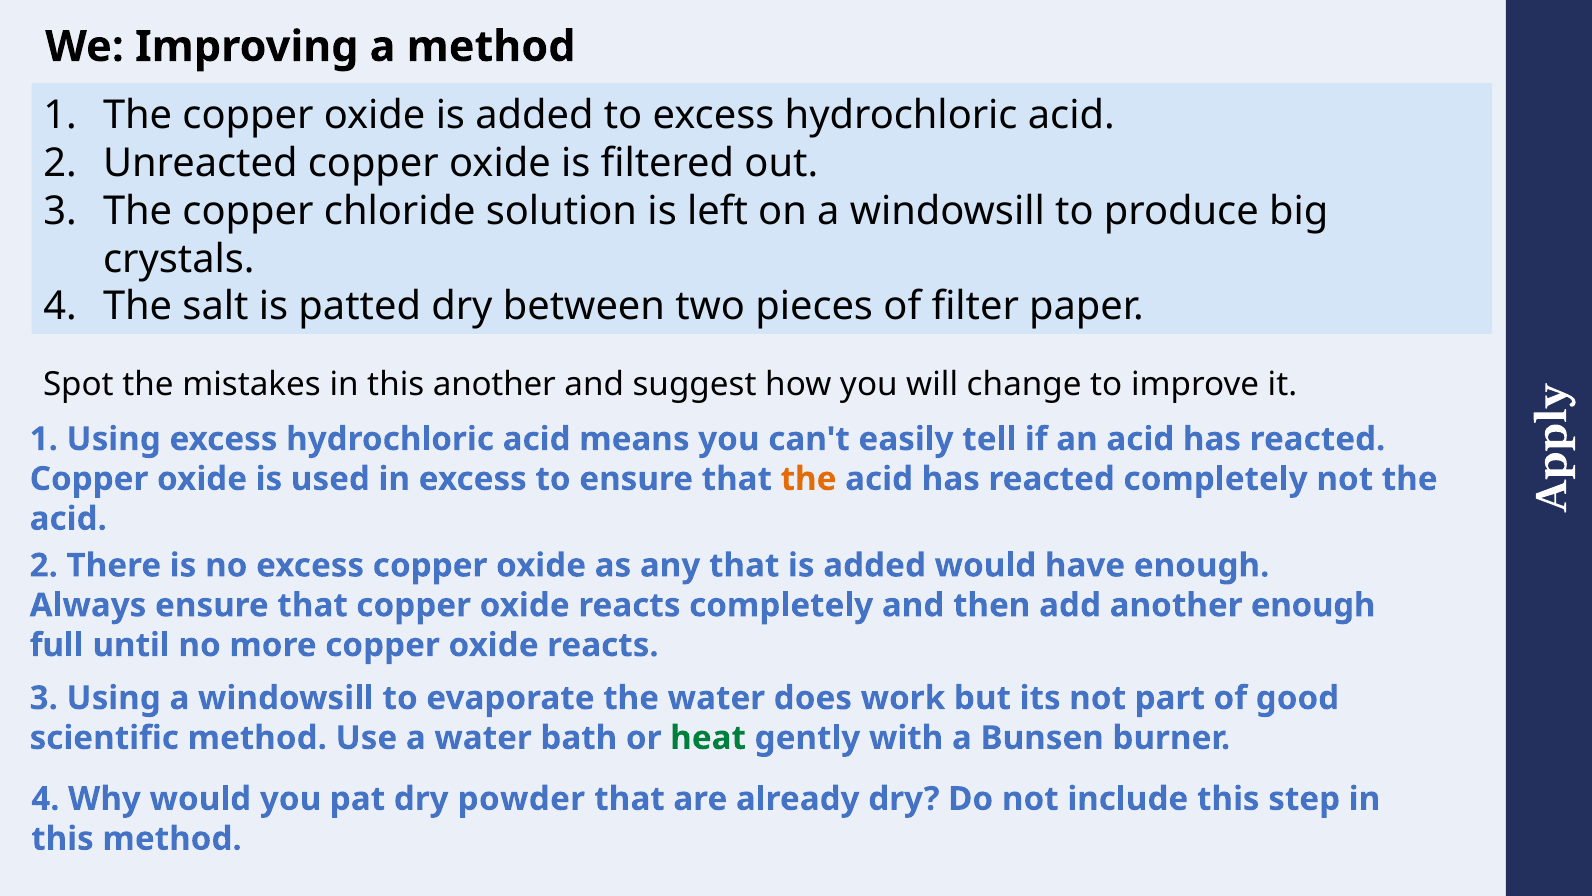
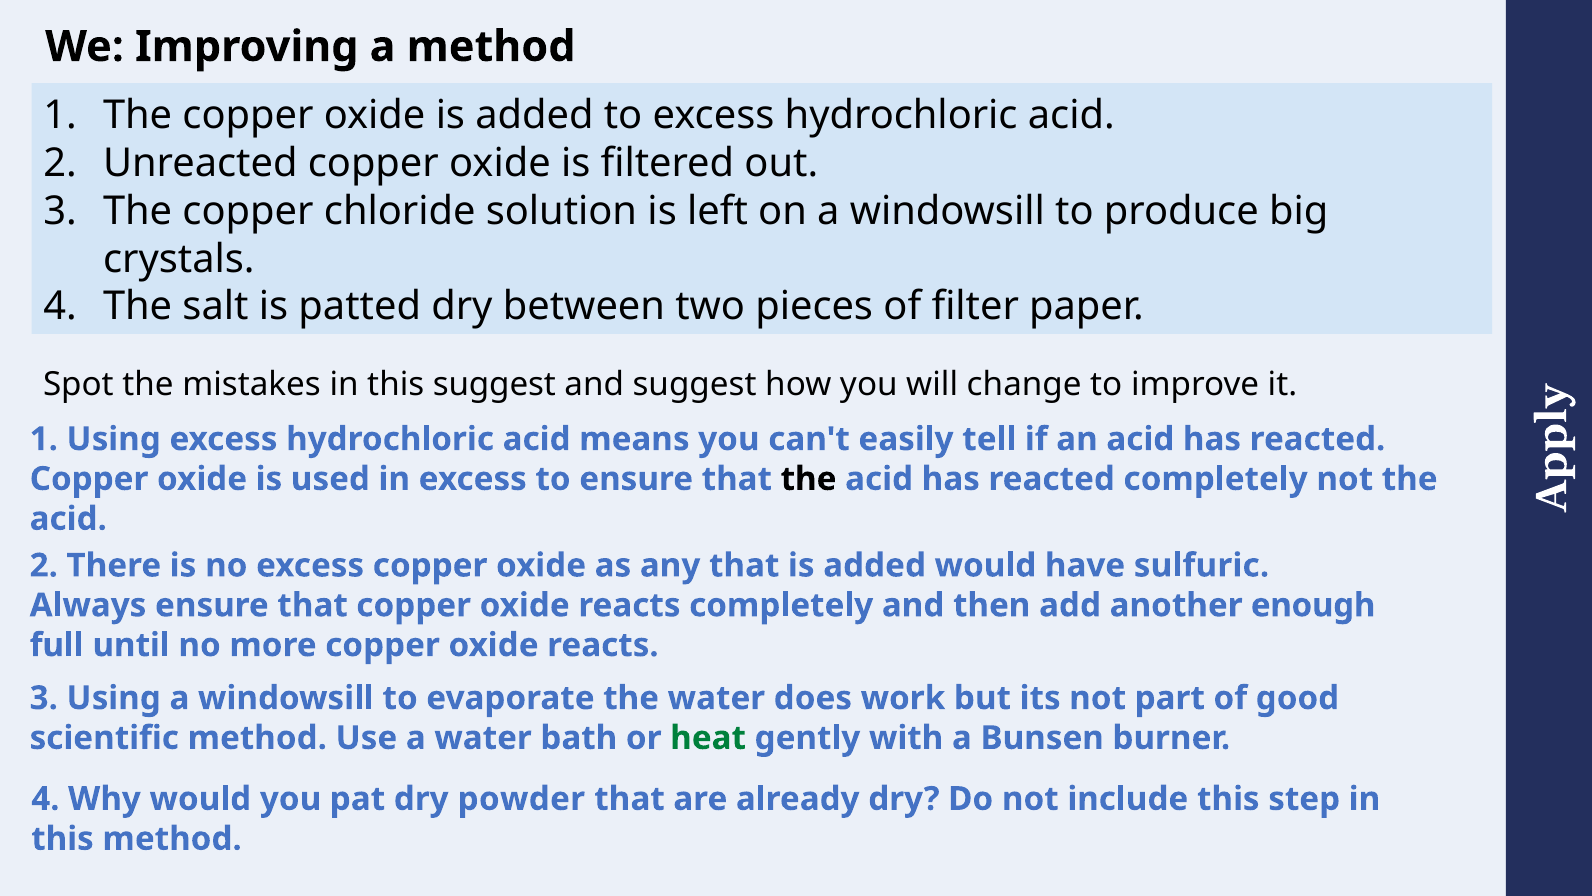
this another: another -> suggest
the at (809, 479) colour: orange -> black
have enough: enough -> sulfuric
